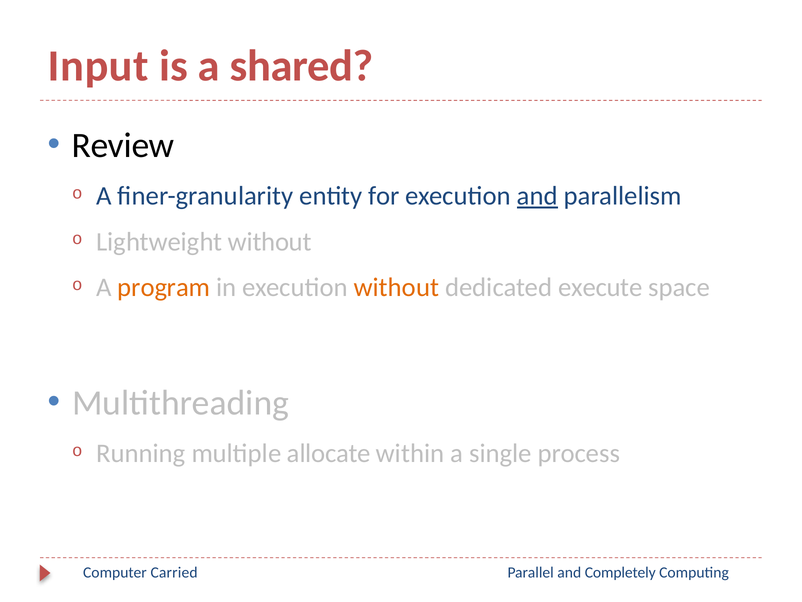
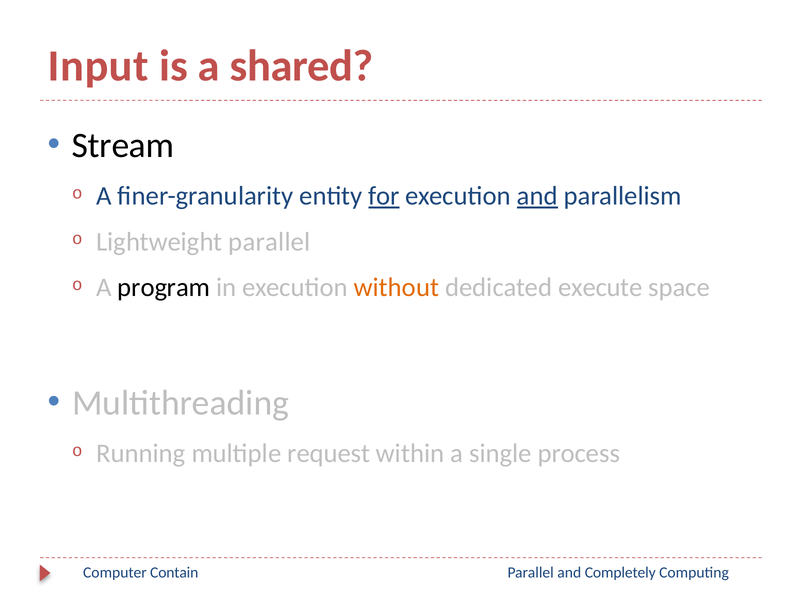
Review: Review -> Stream
for underline: none -> present
Lightweight without: without -> parallel
program colour: orange -> black
allocate: allocate -> request
Carried: Carried -> Contain
